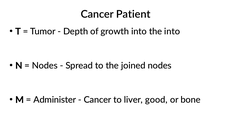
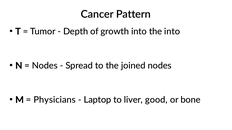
Patient: Patient -> Pattern
Administer: Administer -> Physicians
Cancer at (97, 100): Cancer -> Laptop
